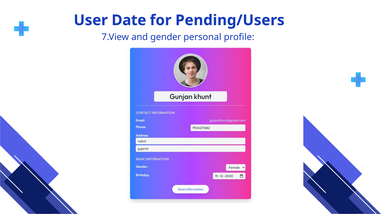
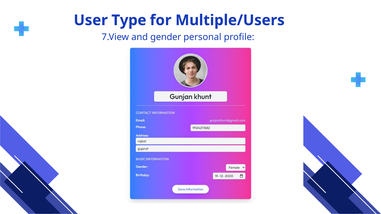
Date: Date -> Type
Pending/Users: Pending/Users -> Multiple/Users
